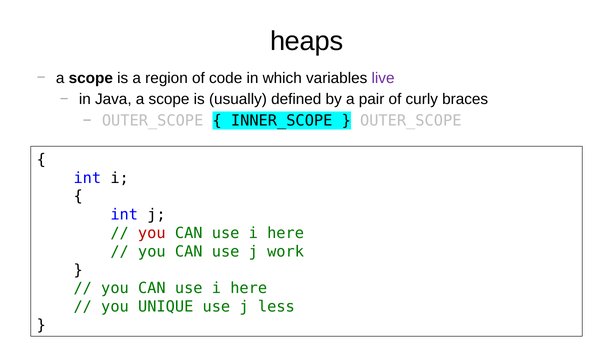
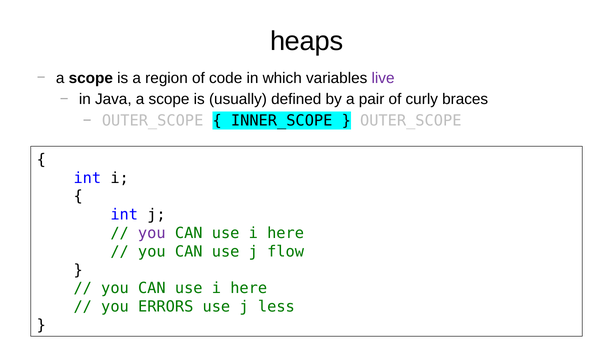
you at (152, 233) colour: red -> purple
work: work -> flow
UNIQUE: UNIQUE -> ERRORS
